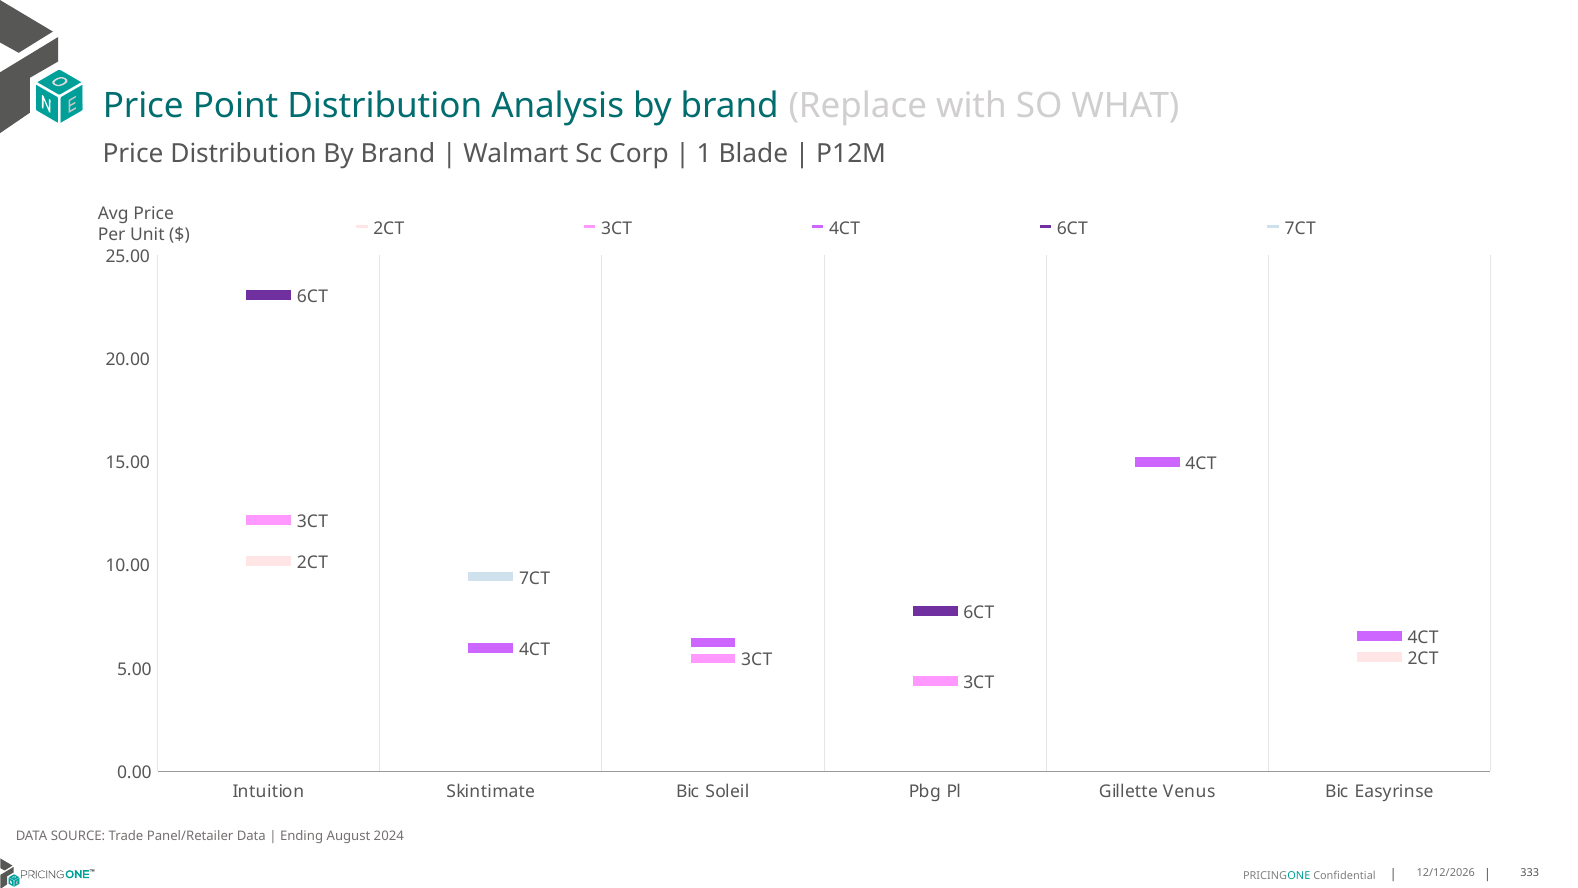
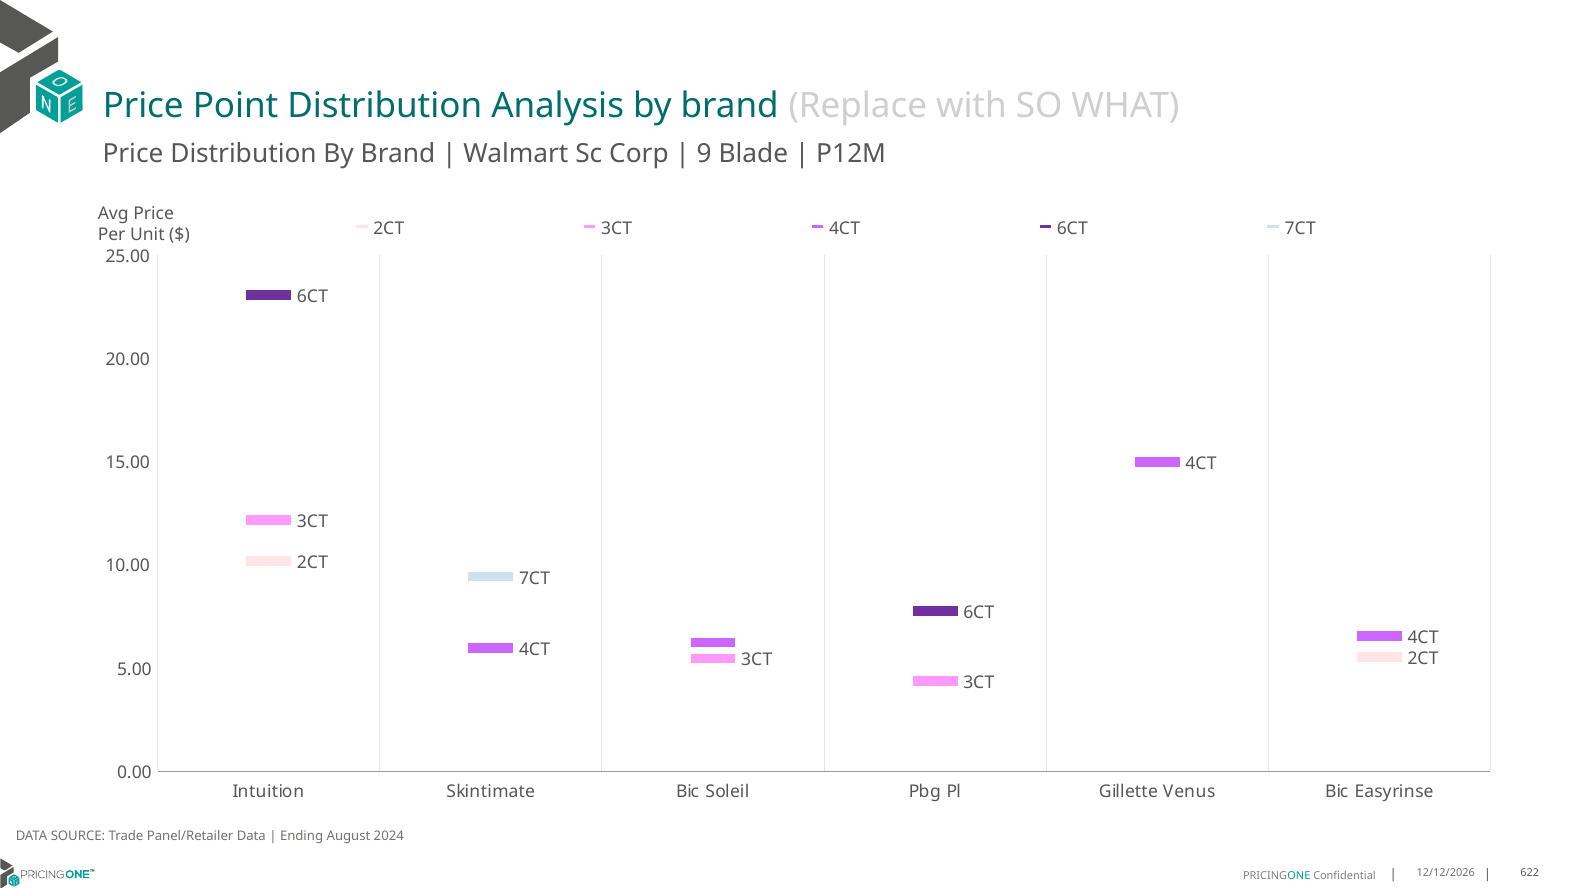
1: 1 -> 9
333: 333 -> 622
